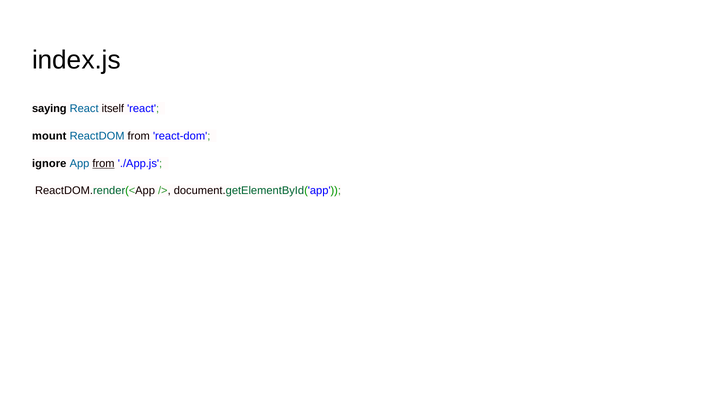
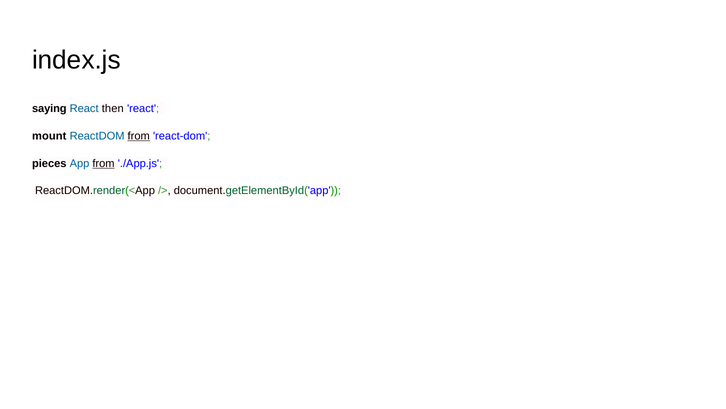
itself: itself -> then
from at (139, 136) underline: none -> present
ignore: ignore -> pieces
